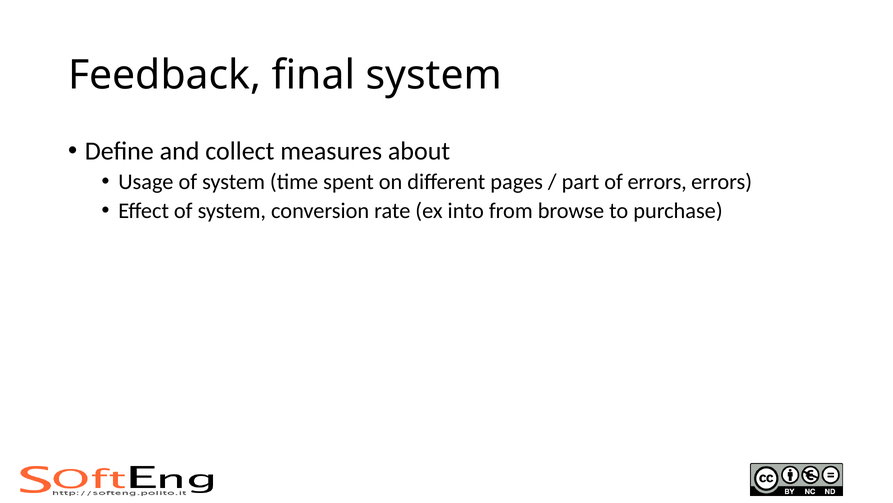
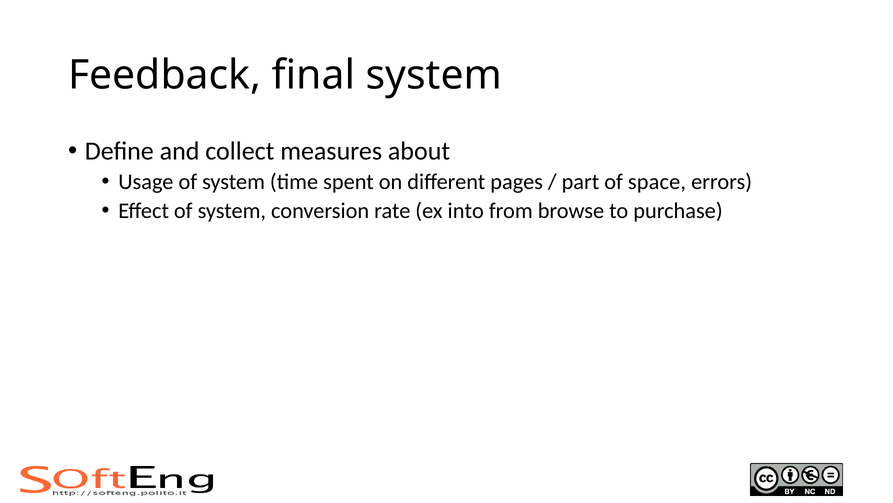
of errors: errors -> space
